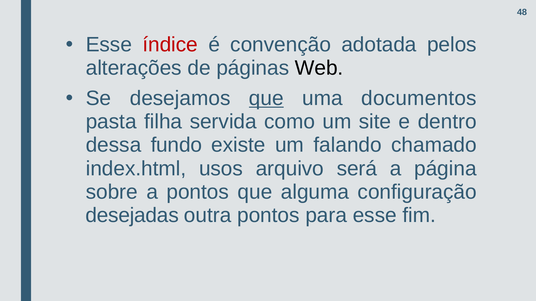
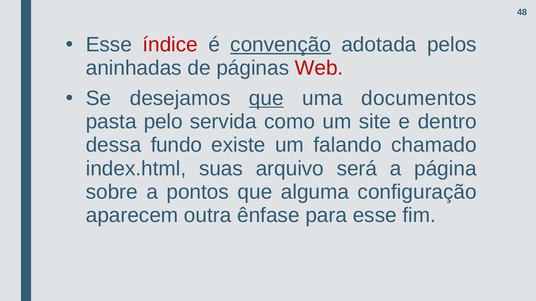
convenção underline: none -> present
alterações: alterações -> aninhadas
Web colour: black -> red
filha: filha -> pelo
usos: usos -> suas
desejadas: desejadas -> aparecem
outra pontos: pontos -> ênfase
